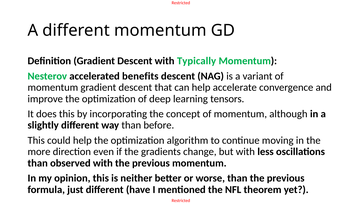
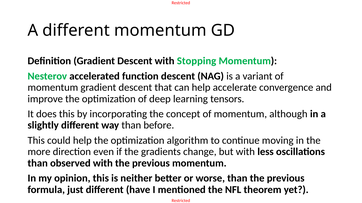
Typically: Typically -> Stopping
benefits: benefits -> function
